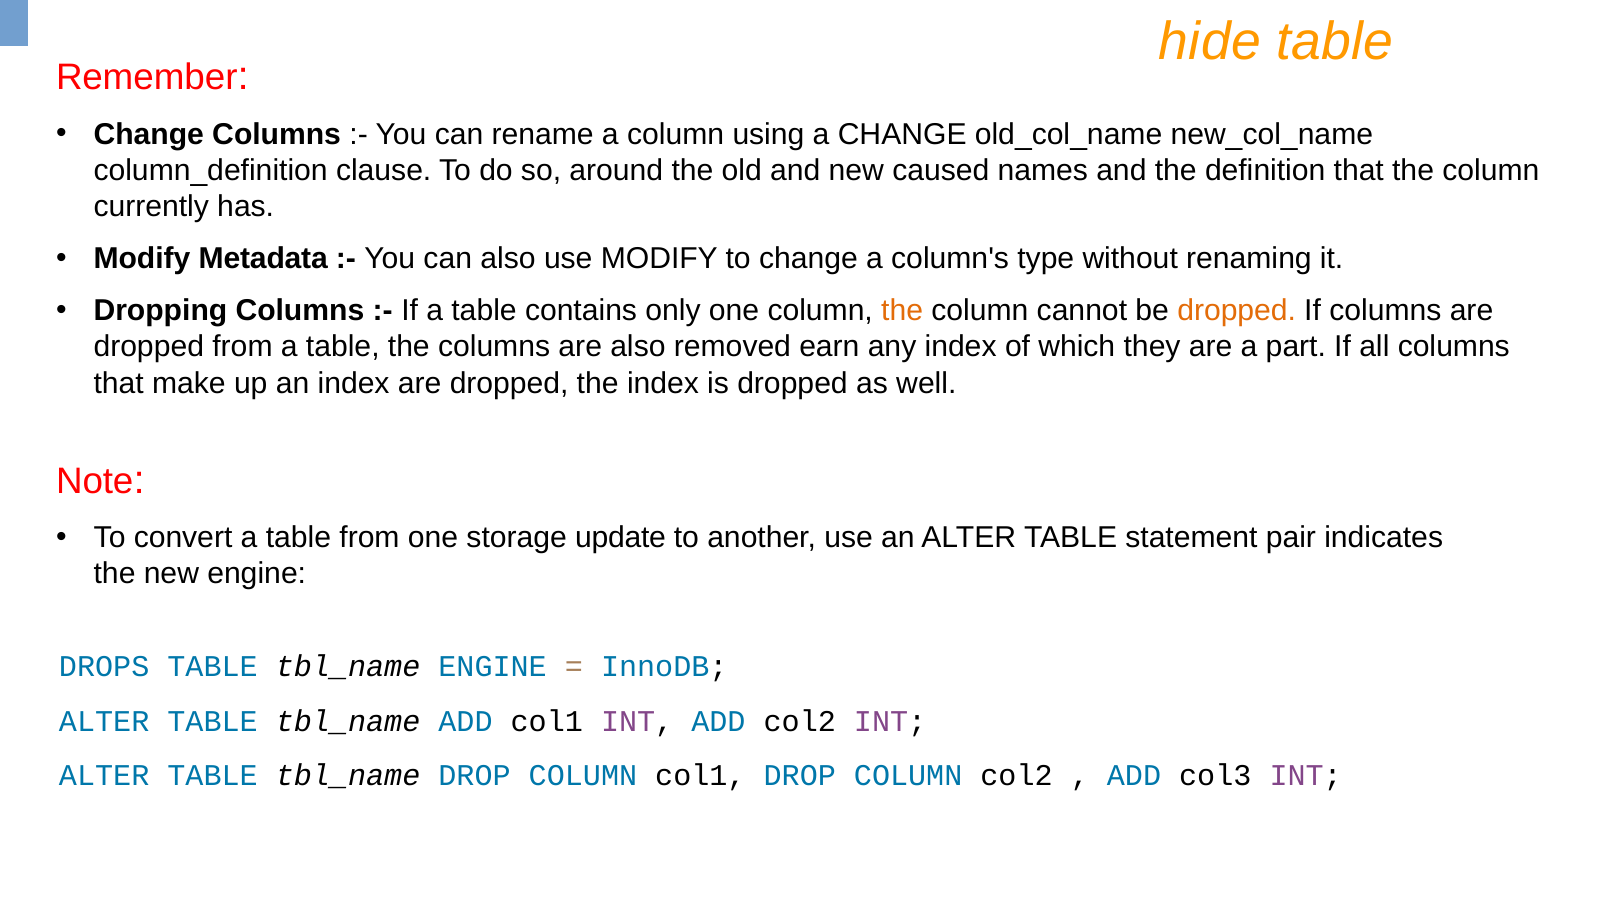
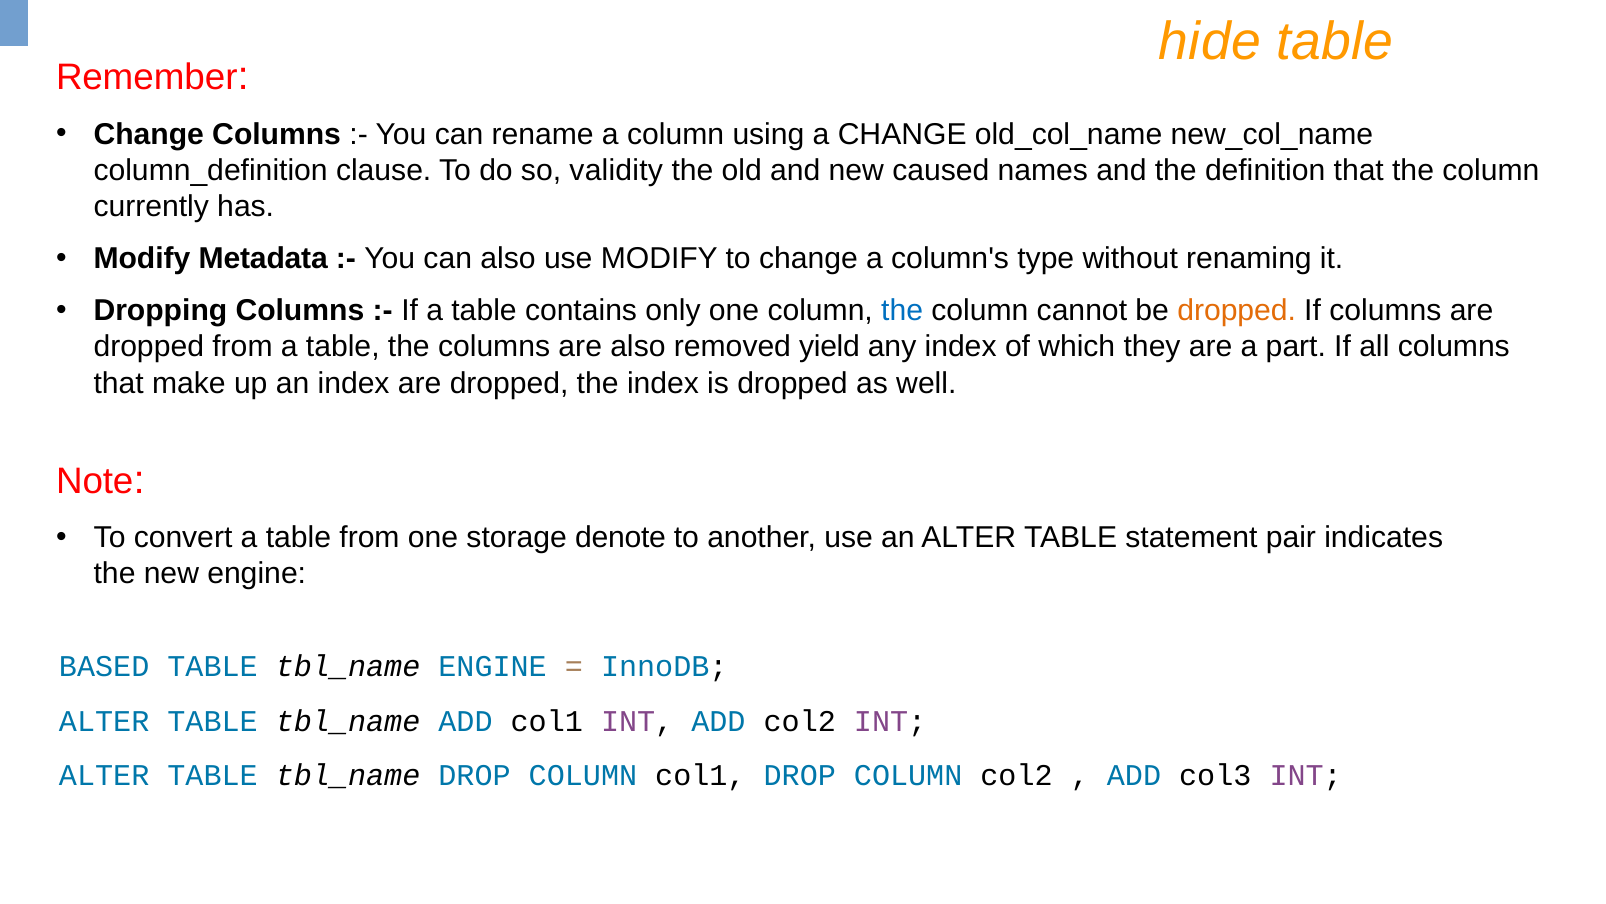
around: around -> validity
the at (902, 311) colour: orange -> blue
earn: earn -> yield
update: update -> denote
DROPS: DROPS -> BASED
